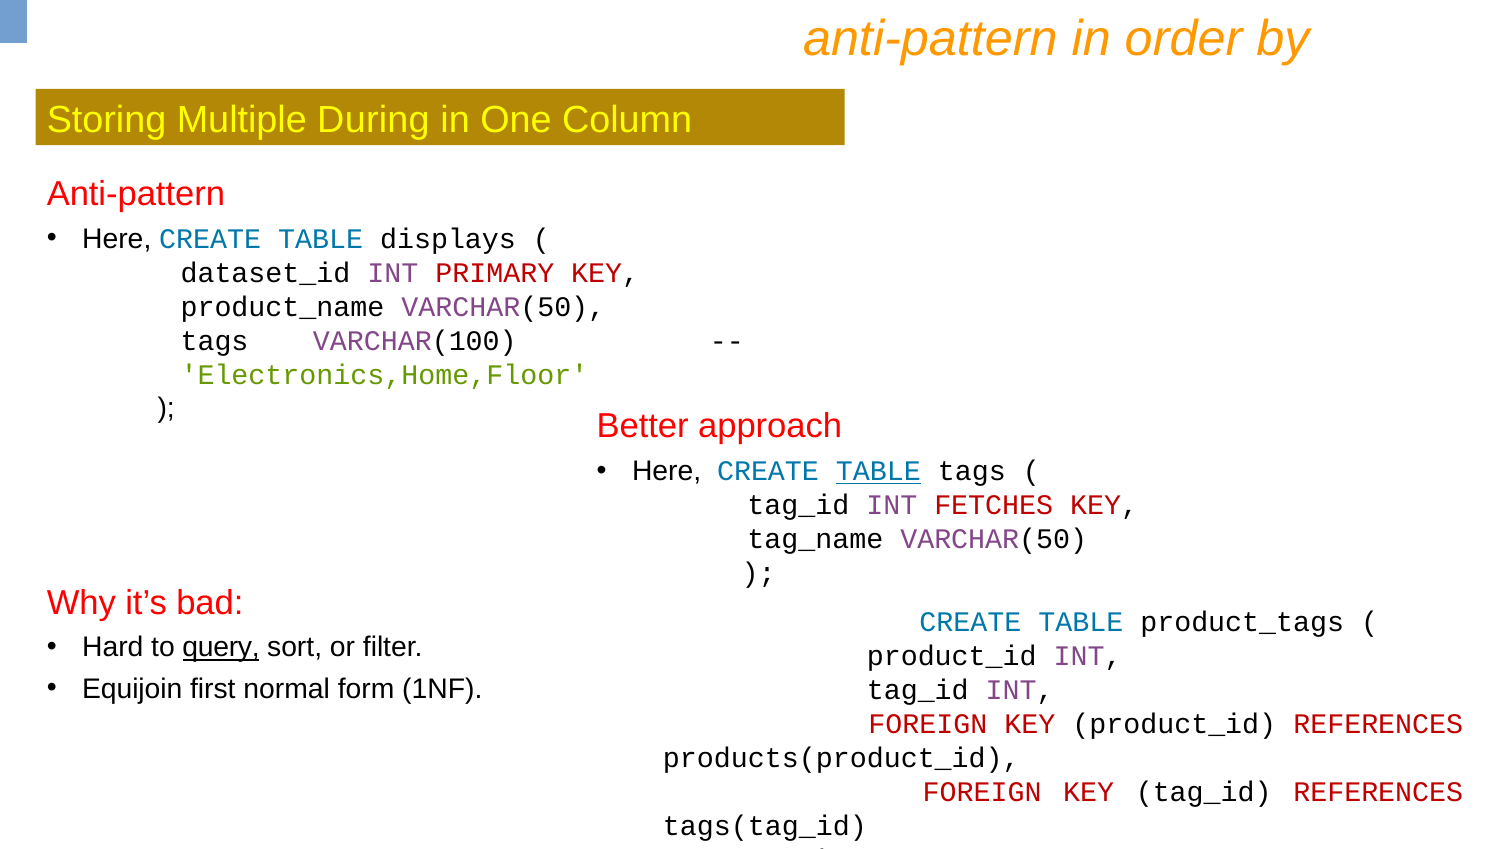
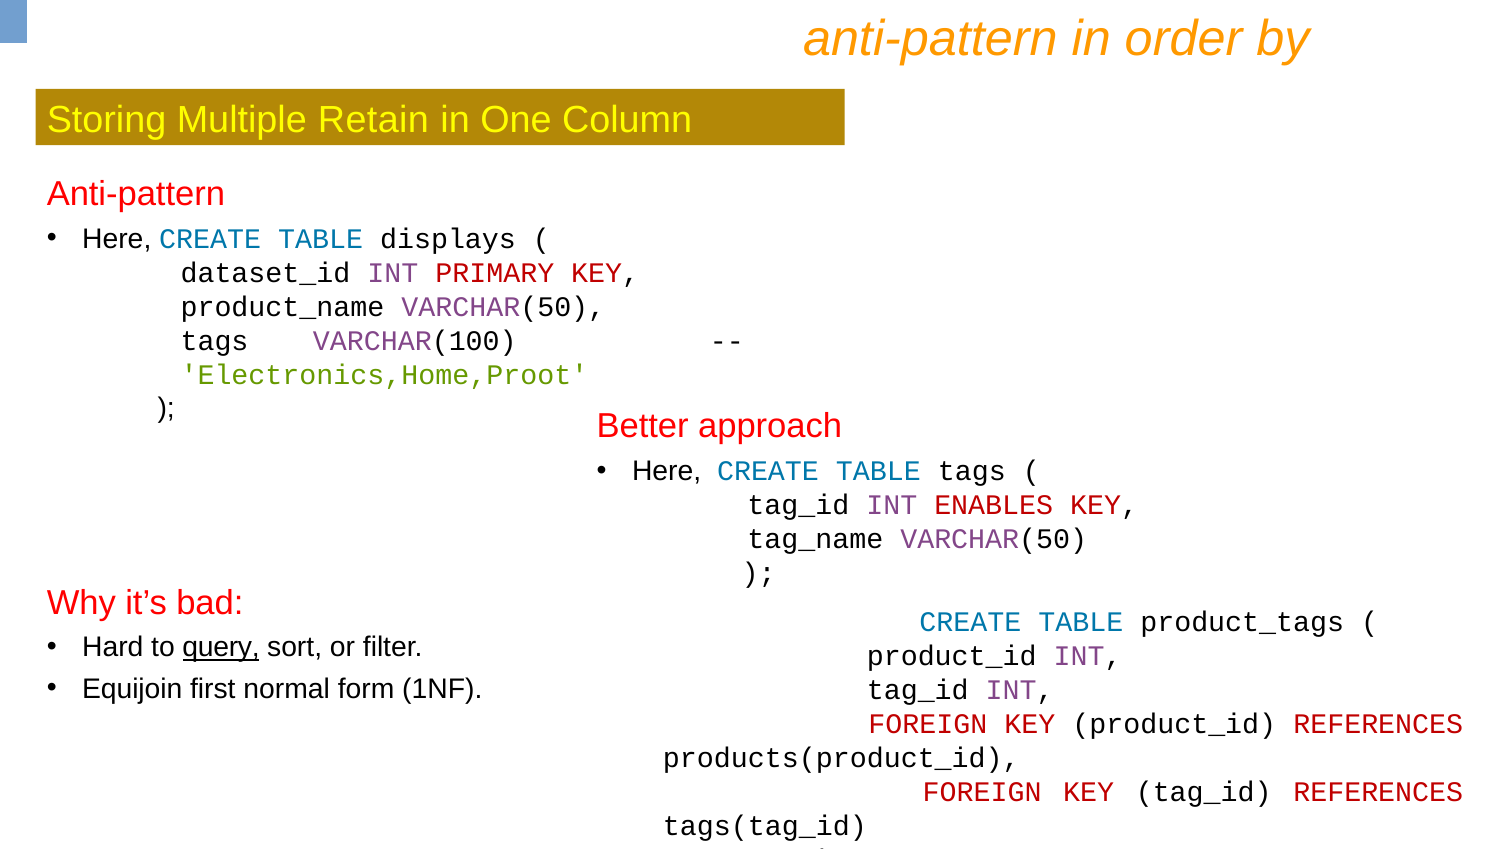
During: During -> Retain
Electronics,Home,Floor: Electronics,Home,Floor -> Electronics,Home,Proot
TABLE at (878, 471) underline: present -> none
FETCHES: FETCHES -> ENABLES
